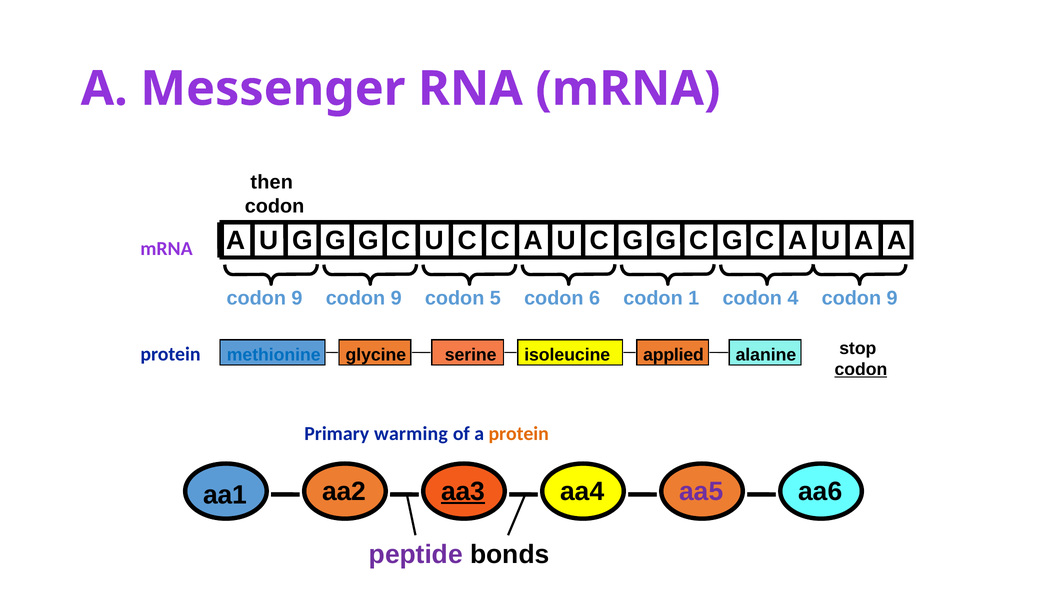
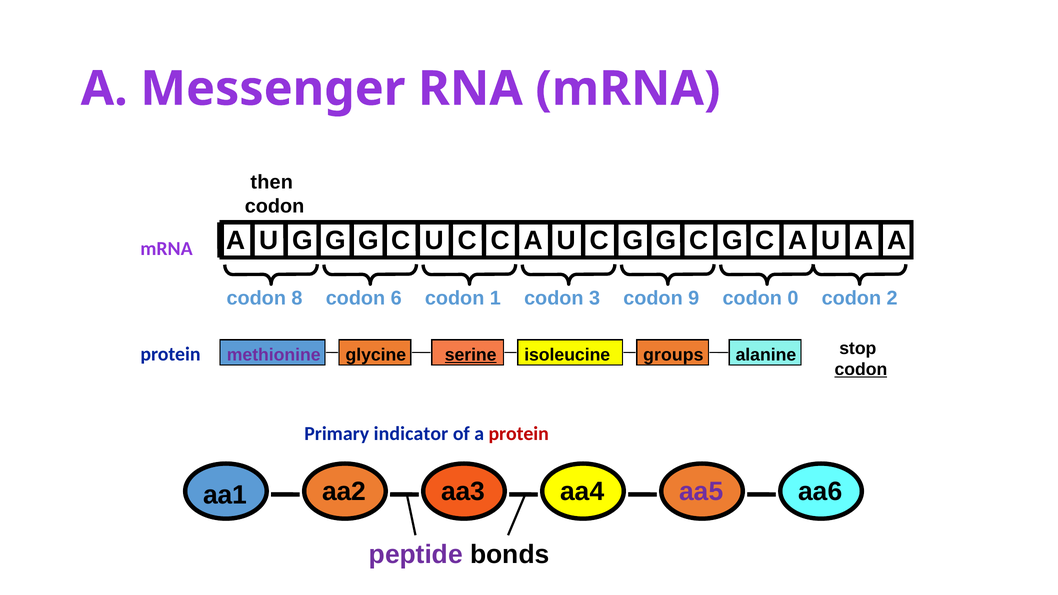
9 at (297, 298): 9 -> 8
9 at (396, 298): 9 -> 6
5: 5 -> 1
6: 6 -> 3
1: 1 -> 9
4: 4 -> 0
9 at (892, 298): 9 -> 2
methionine colour: blue -> purple
serine underline: none -> present
applied: applied -> groups
warming: warming -> indicator
protein at (519, 434) colour: orange -> red
aa3 underline: present -> none
